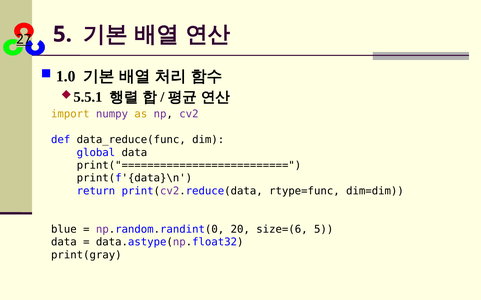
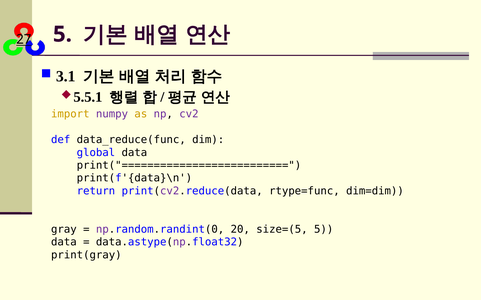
1.0: 1.0 -> 3.1
blue: blue -> gray
size=(6: size=(6 -> size=(5
